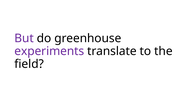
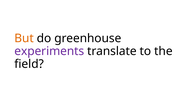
But colour: purple -> orange
